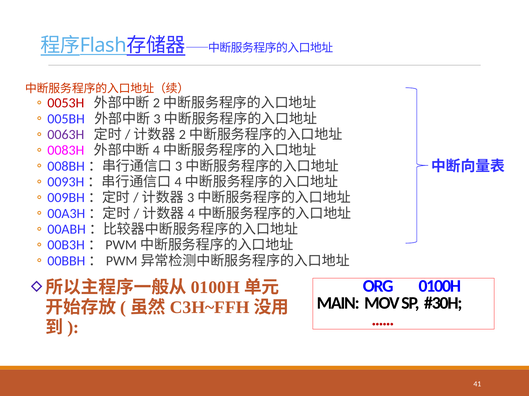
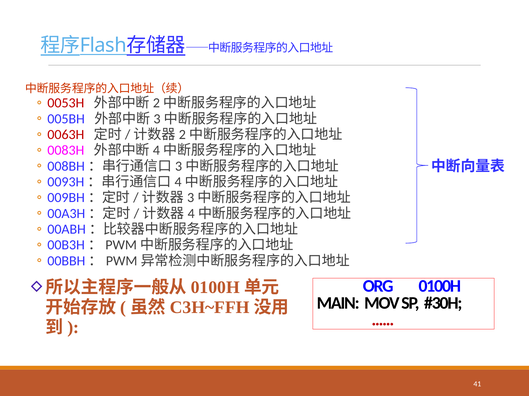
0063H colour: purple -> red
